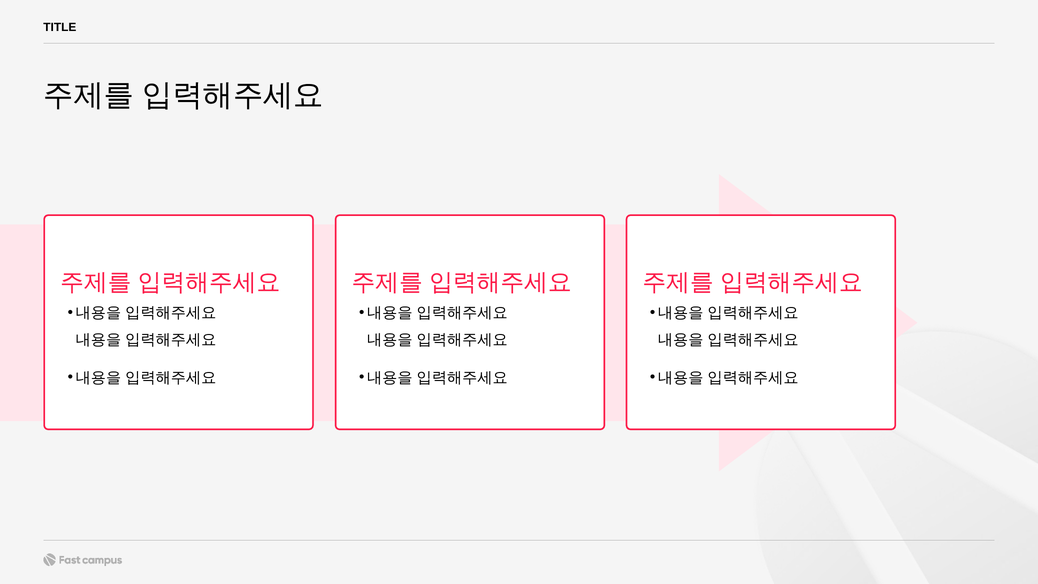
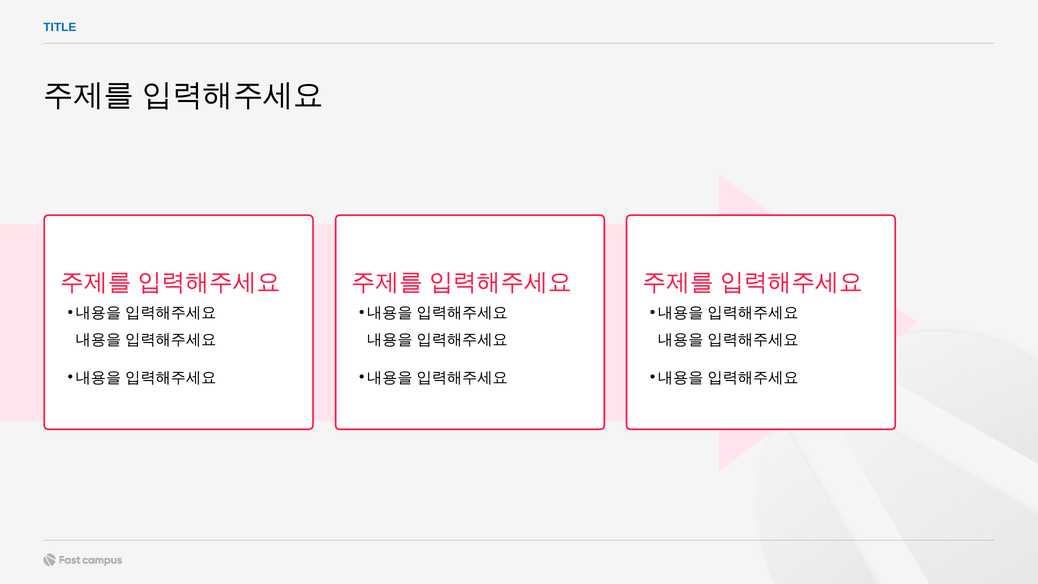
TITLE colour: black -> blue
